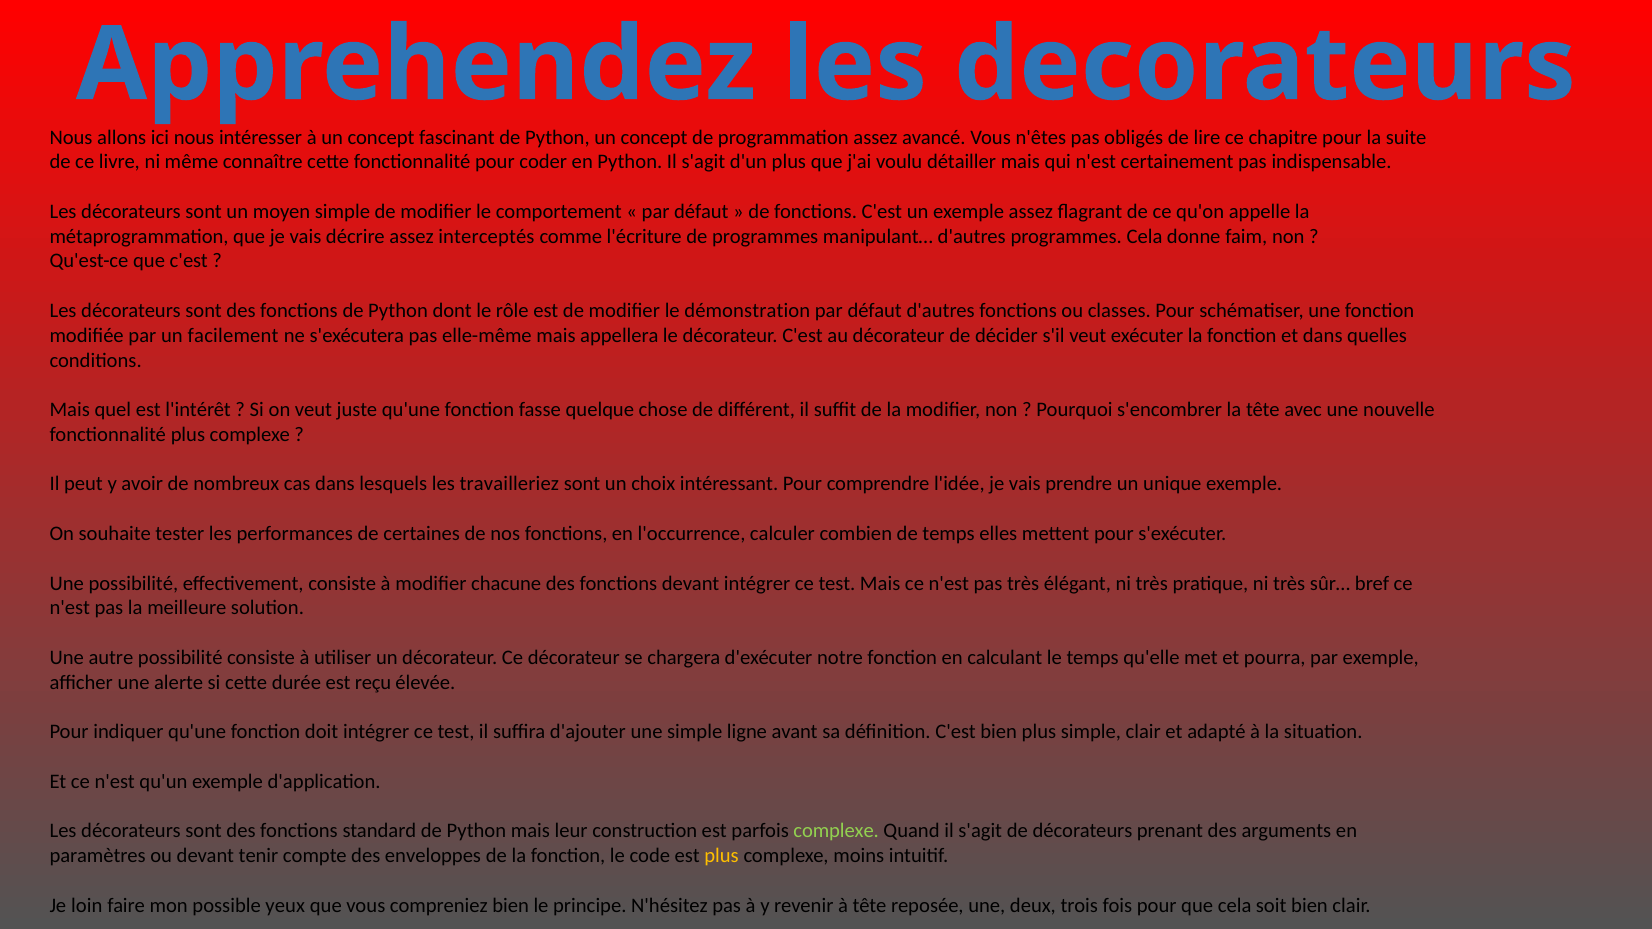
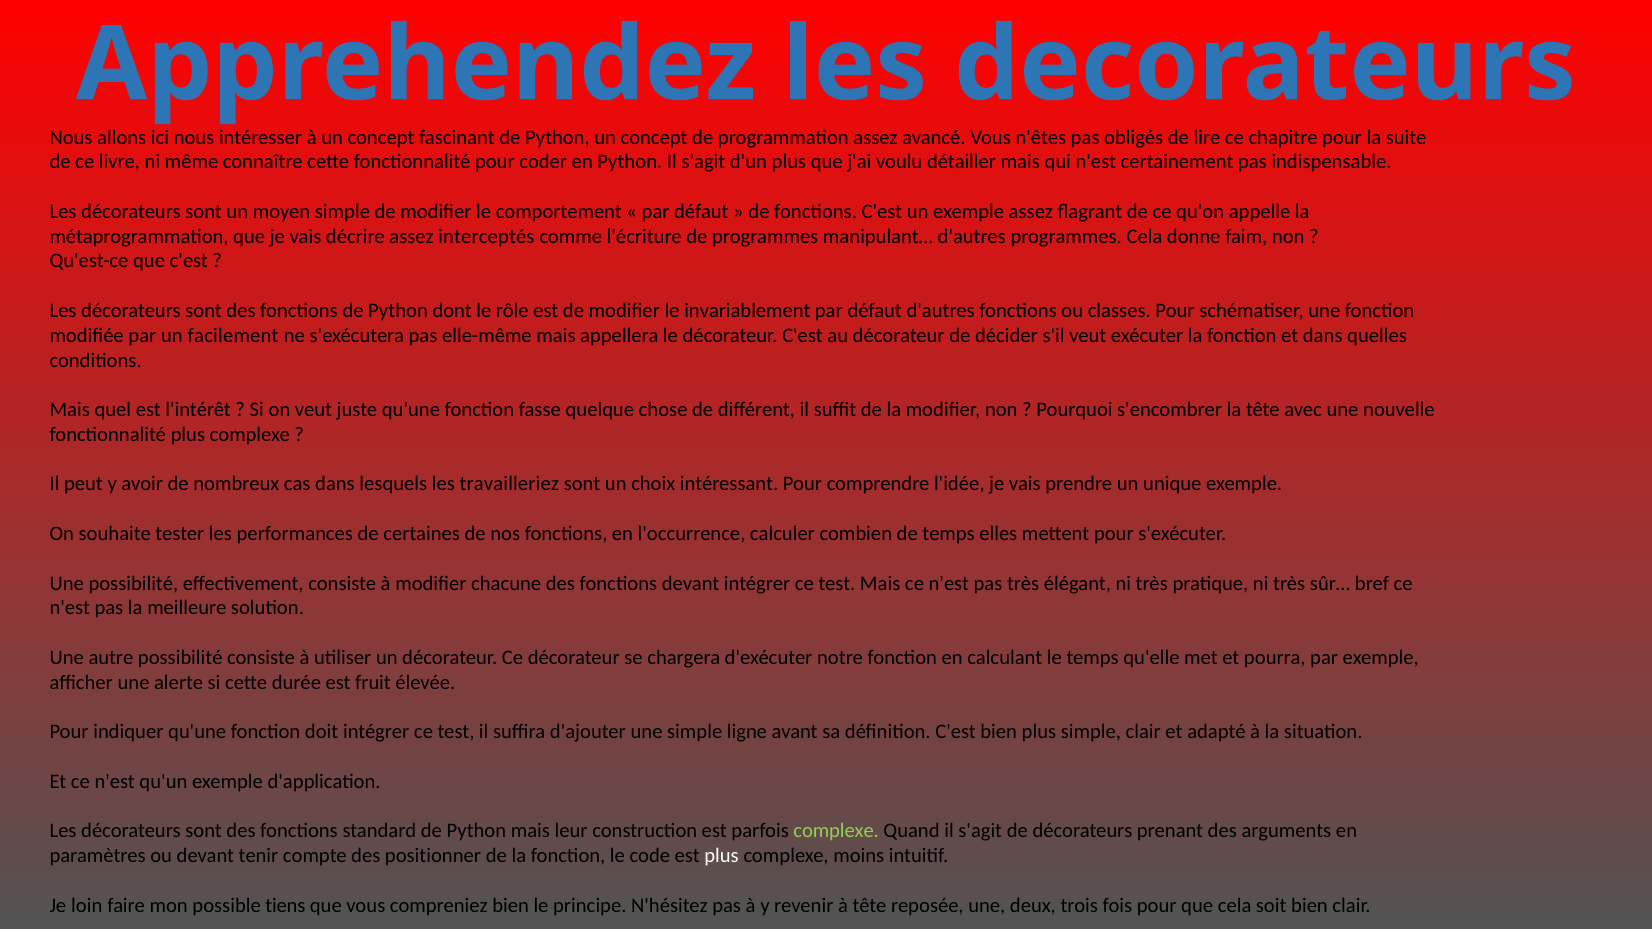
démonstration: démonstration -> invariablement
reçu: reçu -> fruit
enveloppes: enveloppes -> positionner
plus at (722, 856) colour: yellow -> white
yeux: yeux -> tiens
